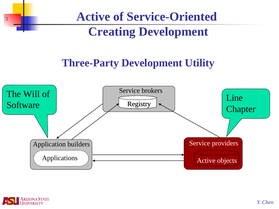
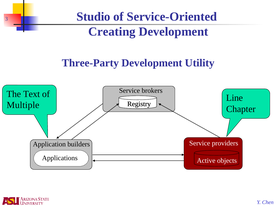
3 Active: Active -> Studio
Will: Will -> Text
Software: Software -> Multiple
